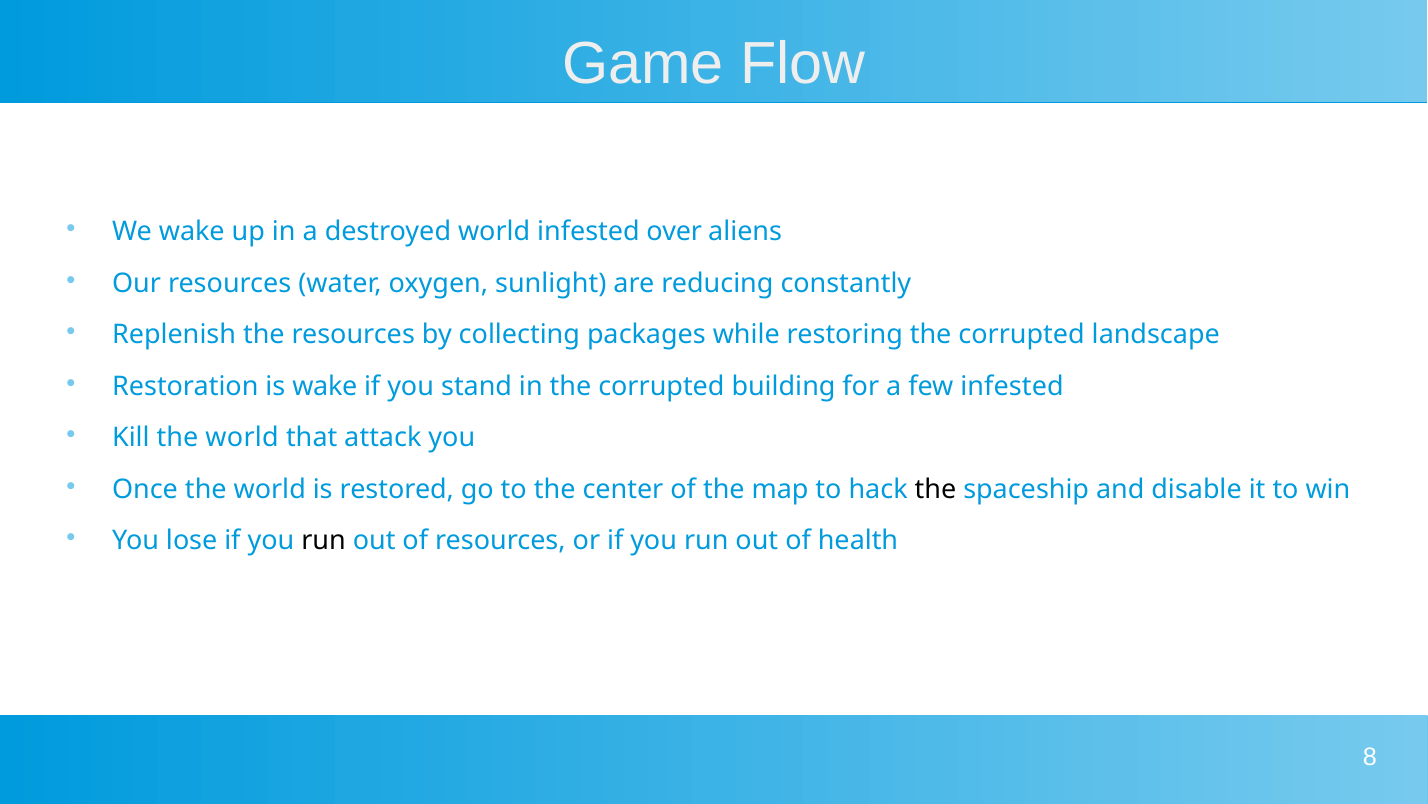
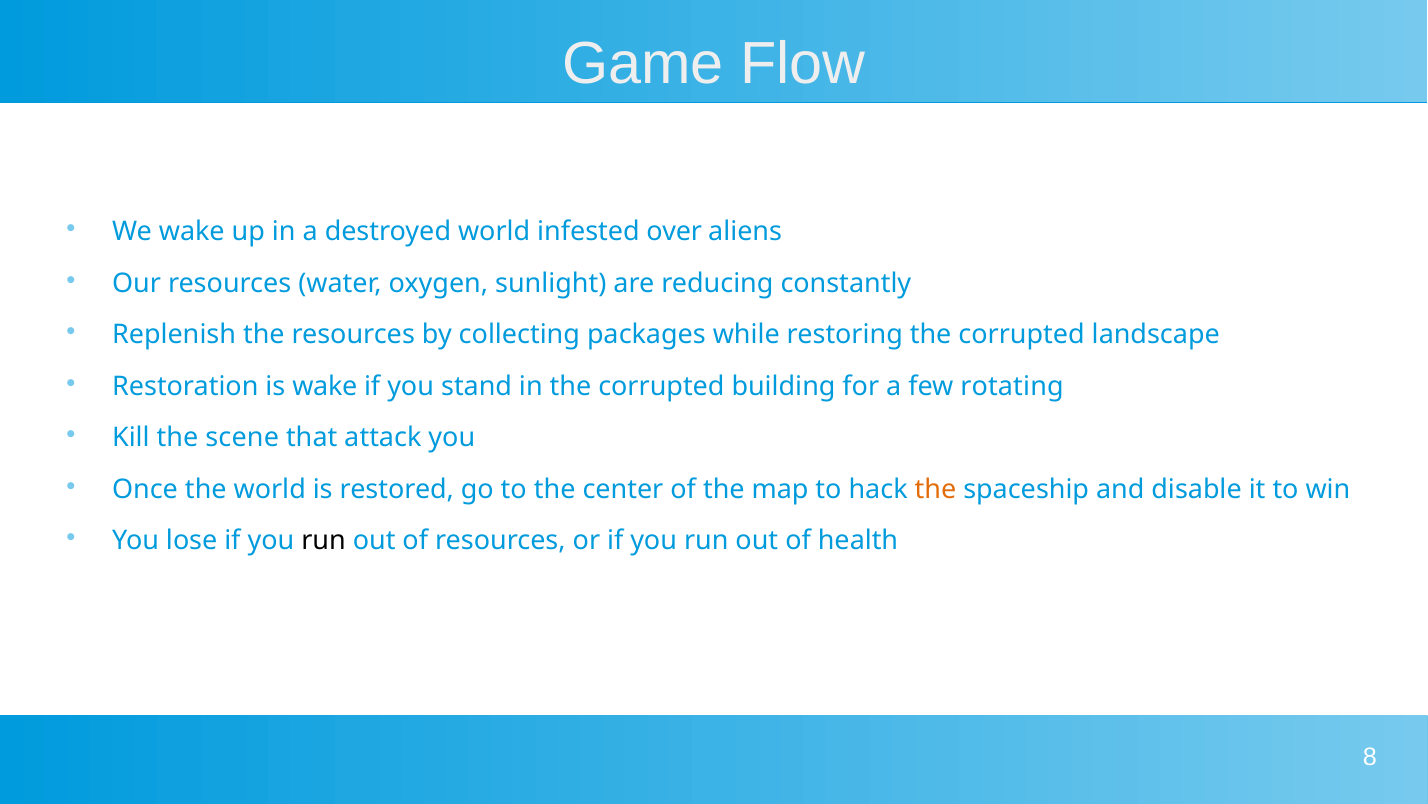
few infested: infested -> rotating
Kill the world: world -> scene
the at (935, 489) colour: black -> orange
